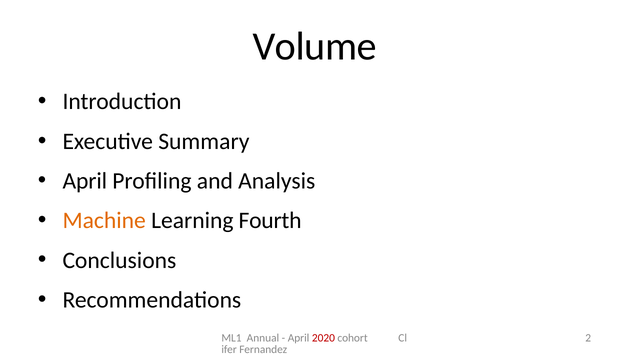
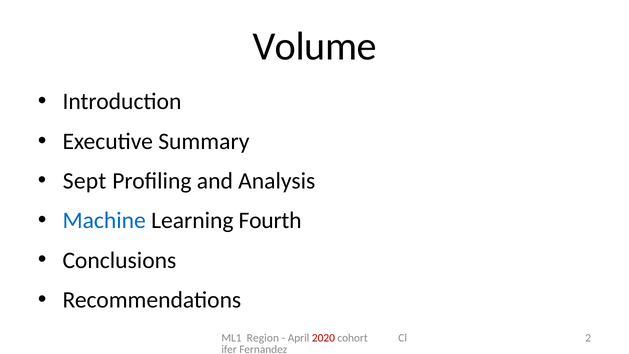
April at (85, 181): April -> Sept
Machine colour: orange -> blue
Annual: Annual -> Region
